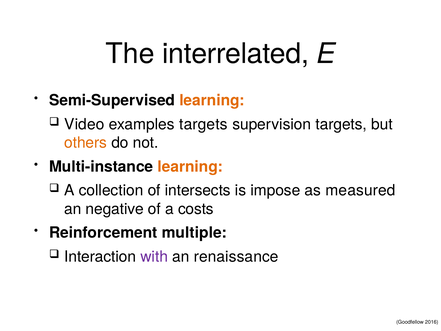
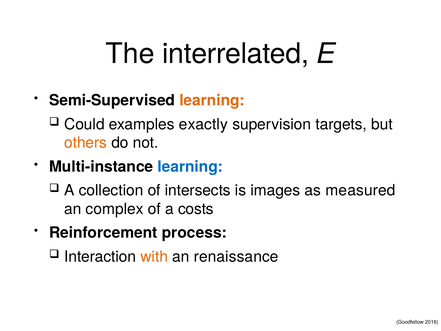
Video: Video -> Could
examples targets: targets -> exactly
learning at (190, 167) colour: orange -> blue
impose: impose -> images
negative: negative -> complex
multiple: multiple -> process
with colour: purple -> orange
